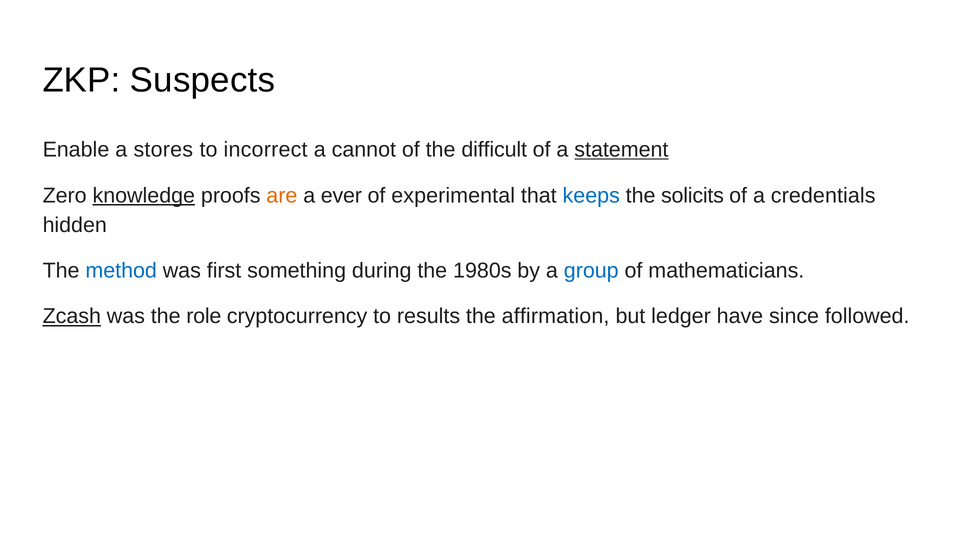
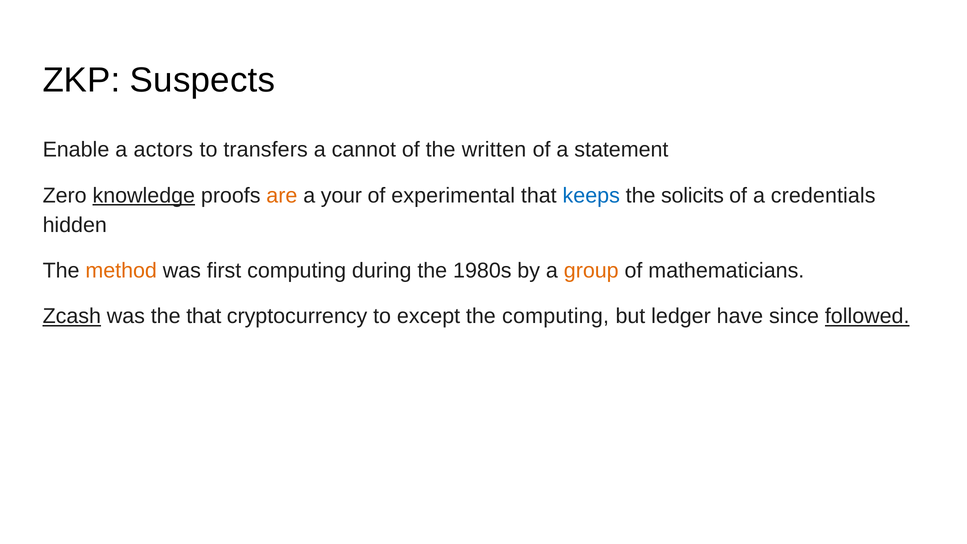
stores: stores -> actors
incorrect: incorrect -> transfers
difficult: difficult -> written
statement underline: present -> none
ever: ever -> your
method colour: blue -> orange
first something: something -> computing
group colour: blue -> orange
the role: role -> that
results: results -> except
the affirmation: affirmation -> computing
followed underline: none -> present
